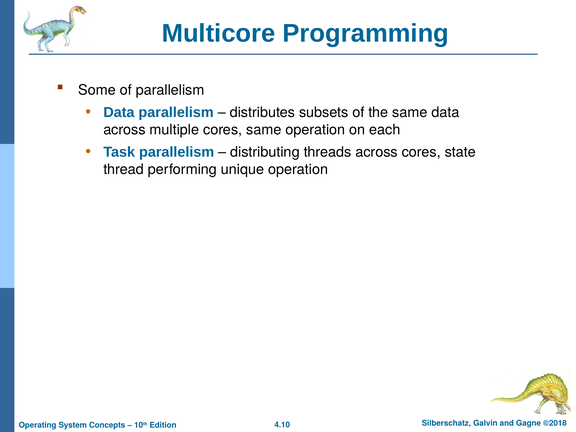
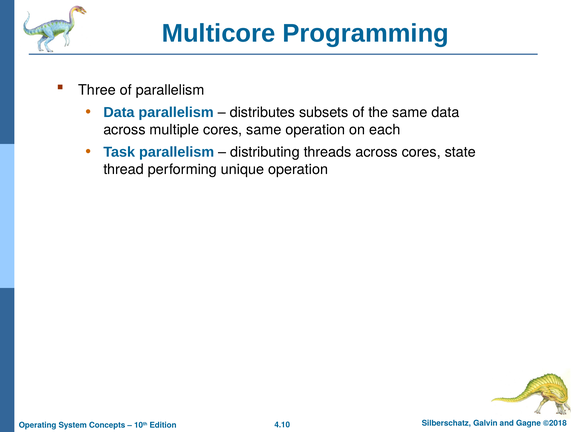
Some: Some -> Three
